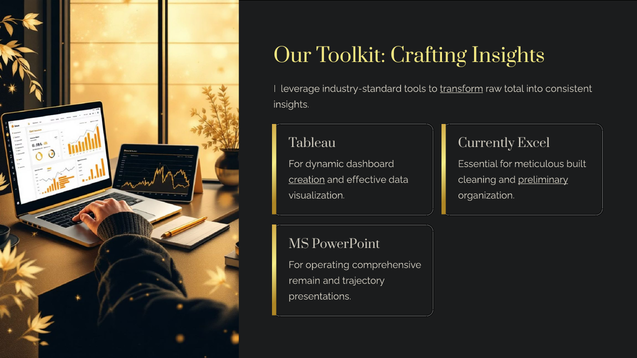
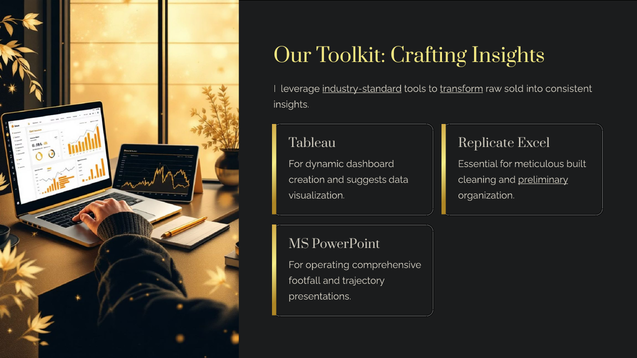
industry-standard underline: none -> present
total: total -> sold
Currently: Currently -> Replicate
creation underline: present -> none
effective: effective -> suggests
remain: remain -> footfall
